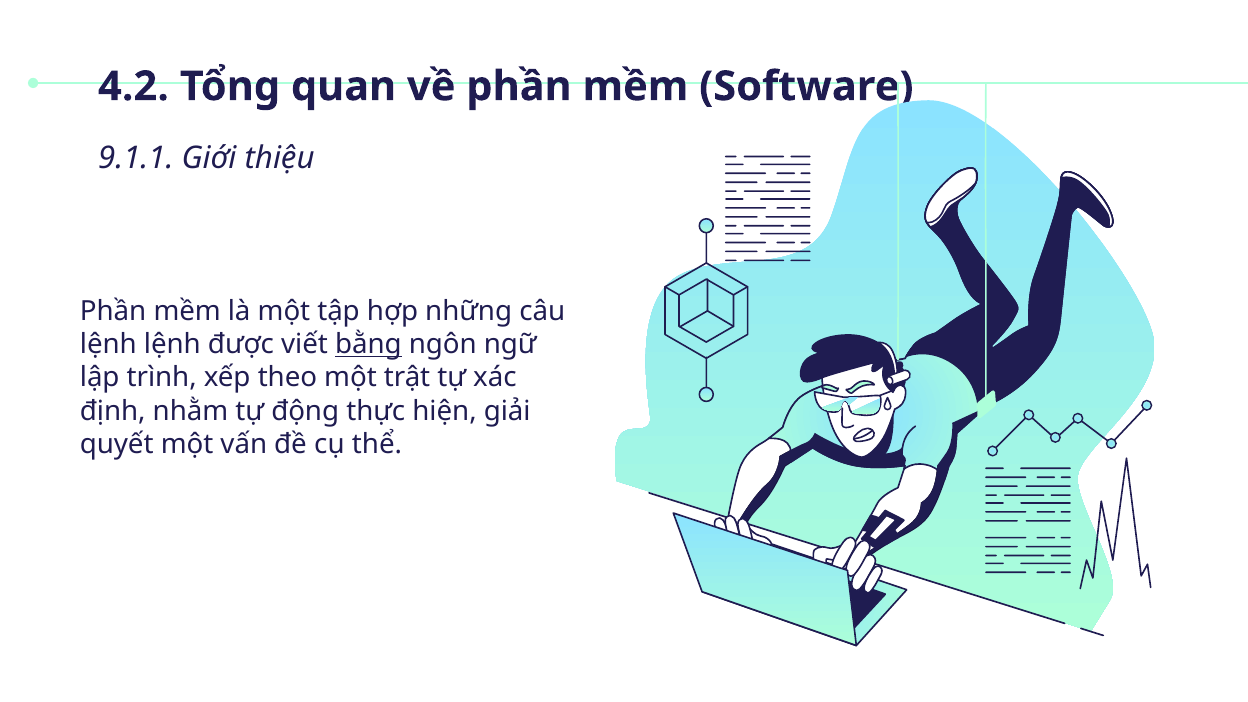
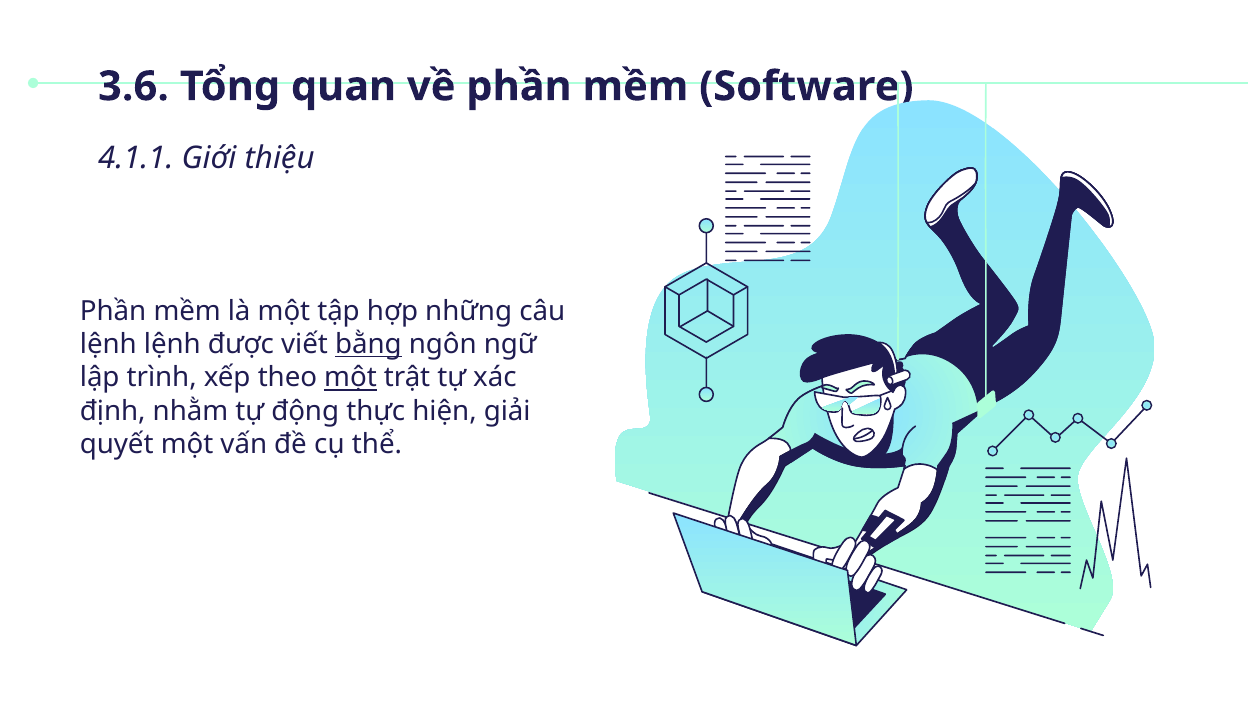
4.2: 4.2 -> 3.6
9.1.1: 9.1.1 -> 4.1.1
một at (351, 378) underline: none -> present
